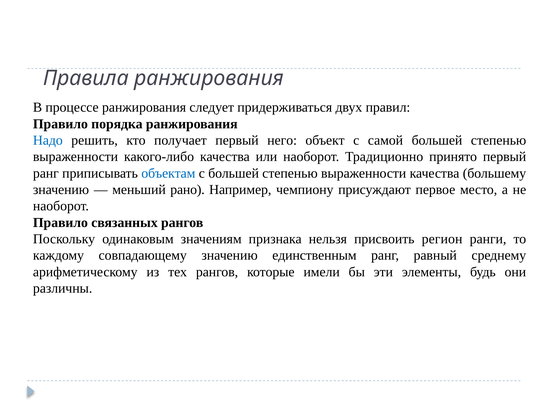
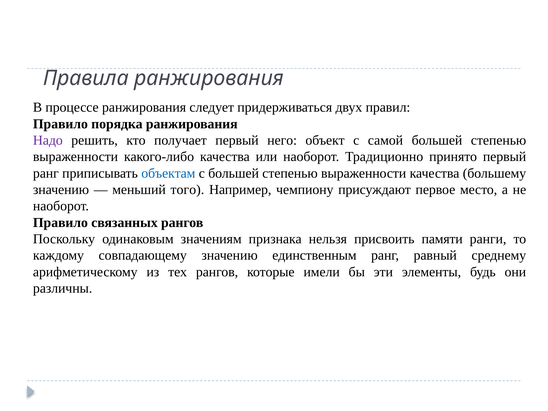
Надо colour: blue -> purple
рано: рано -> того
регион: регион -> памяти
